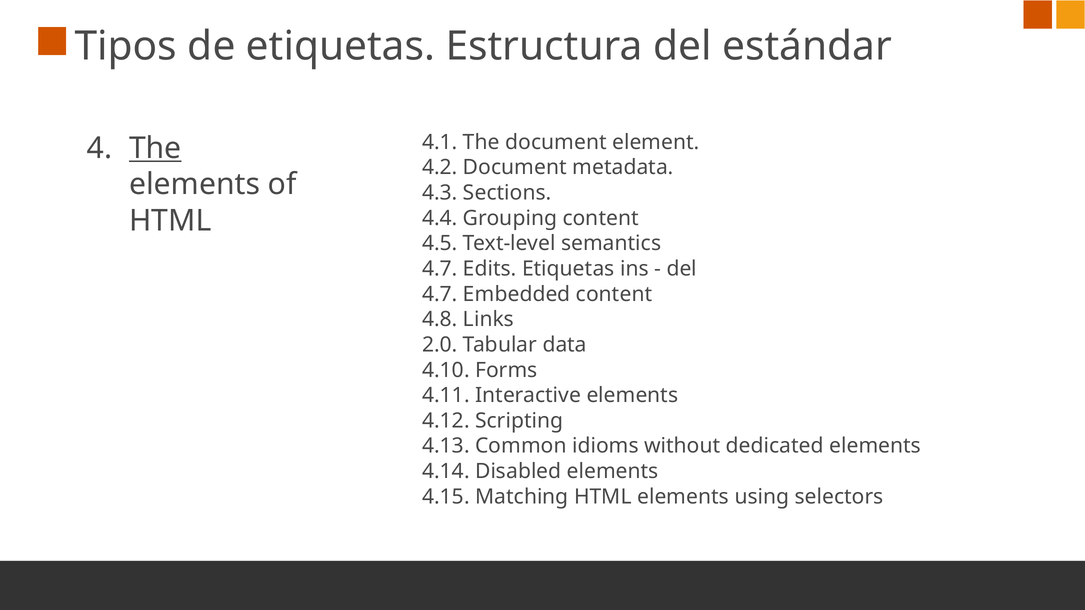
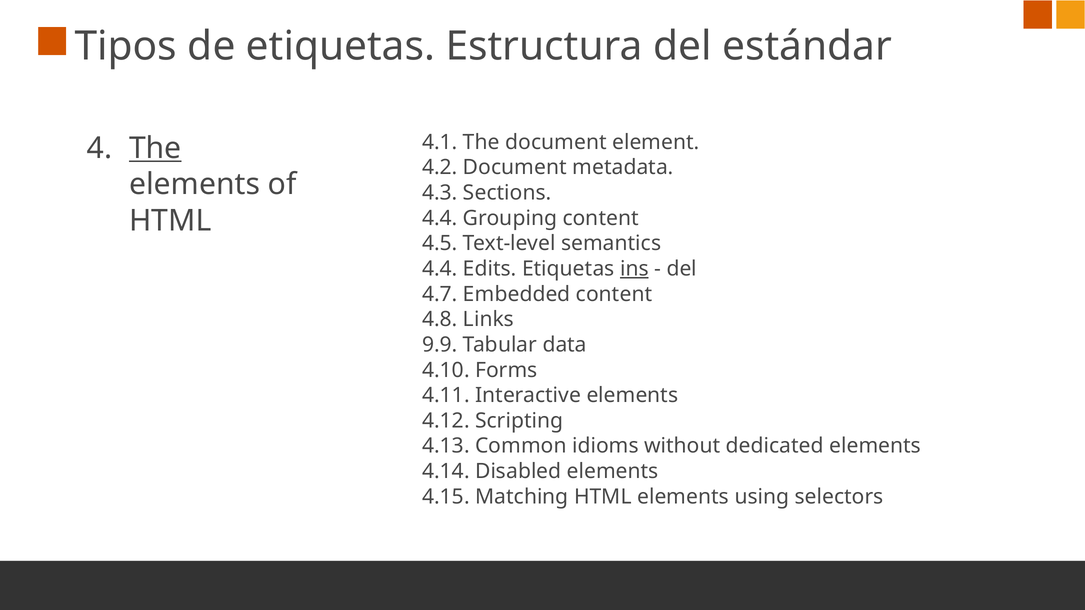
4.7 at (440, 269): 4.7 -> 4.4
ins underline: none -> present
2.0: 2.0 -> 9.9
